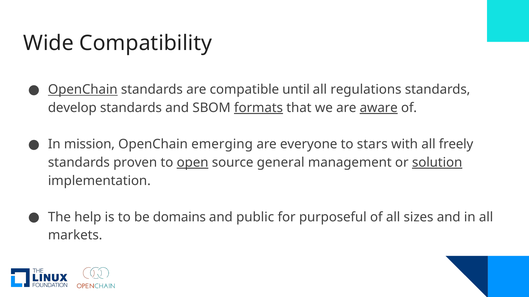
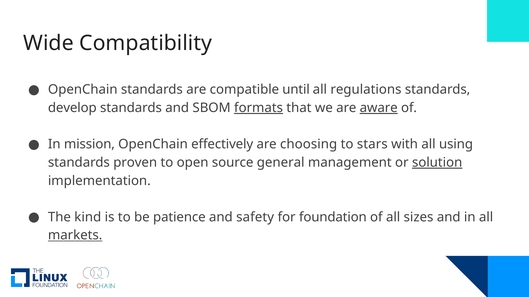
OpenChain at (83, 90) underline: present -> none
emerging: emerging -> effectively
everyone: everyone -> choosing
freely: freely -> using
open underline: present -> none
help: help -> kind
domains: domains -> patience
public: public -> safety
purposeful: purposeful -> foundation
markets underline: none -> present
